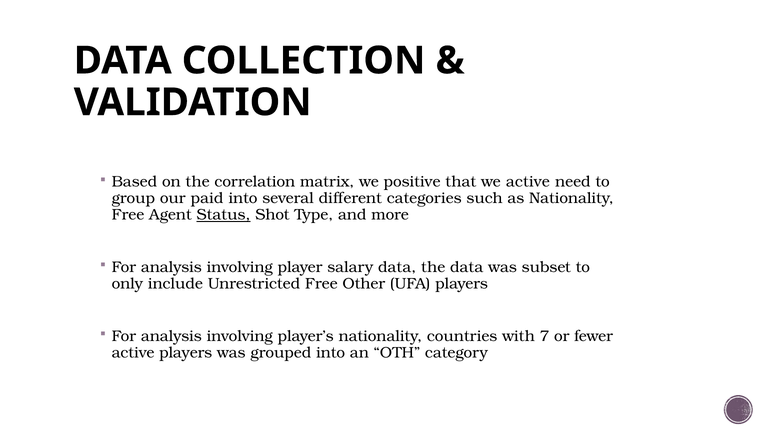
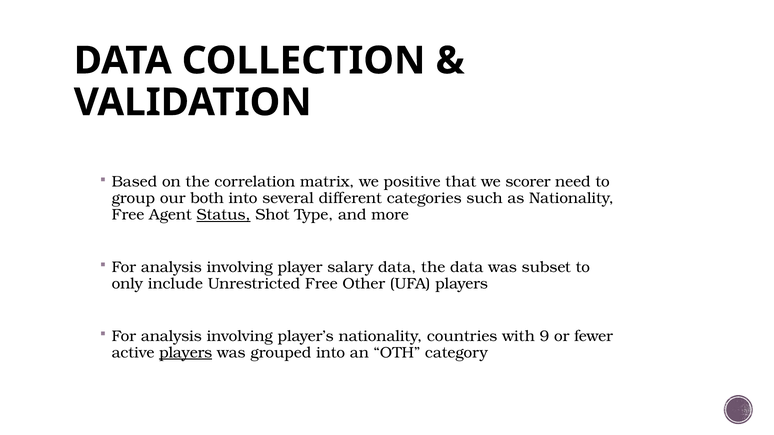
we active: active -> scorer
paid: paid -> both
7: 7 -> 9
players at (186, 353) underline: none -> present
